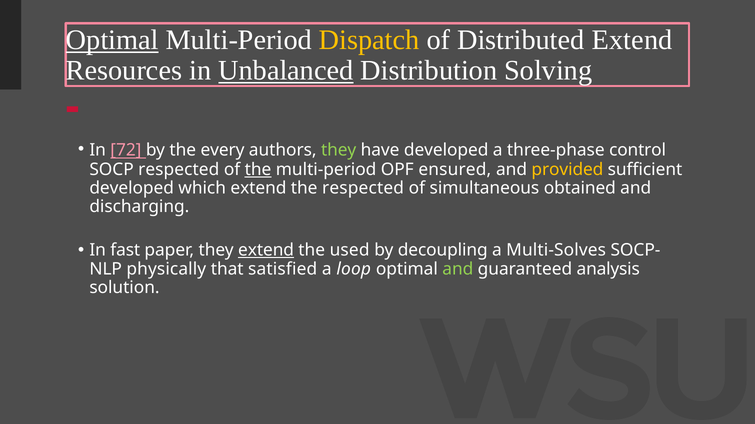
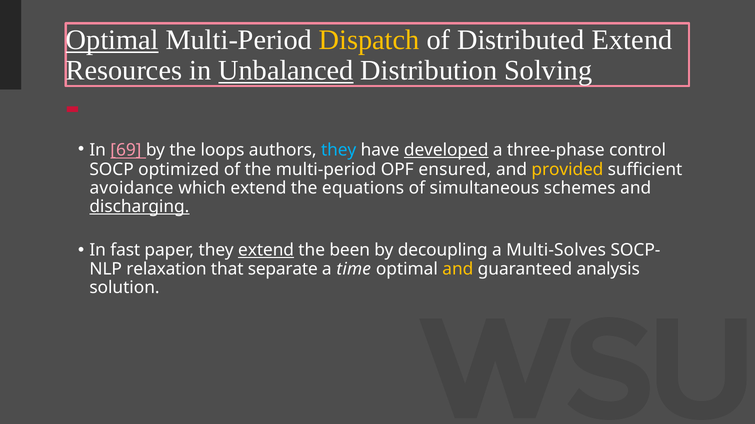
72: 72 -> 69
every: every -> loops
they at (339, 151) colour: light green -> light blue
developed at (446, 151) underline: none -> present
SOCP respected: respected -> optimized
the at (258, 170) underline: present -> none
developed at (132, 188): developed -> avoidance
the respected: respected -> equations
obtained: obtained -> schemes
discharging underline: none -> present
used: used -> been
physically: physically -> relaxation
satisfied: satisfied -> separate
loop: loop -> time
and at (458, 269) colour: light green -> yellow
